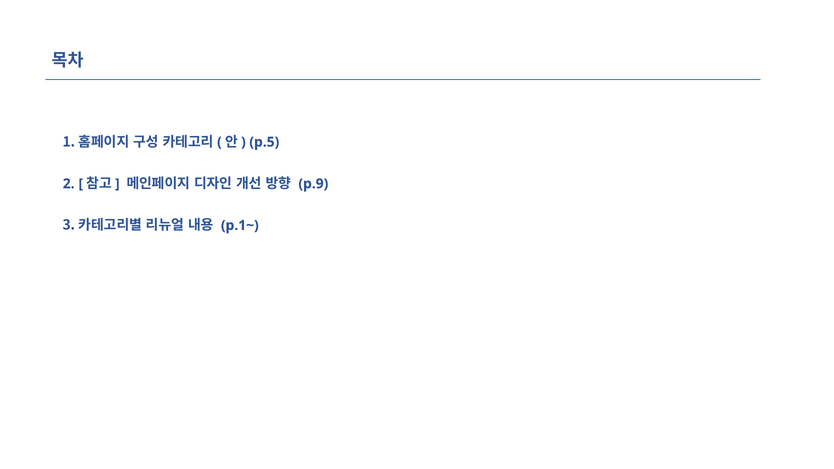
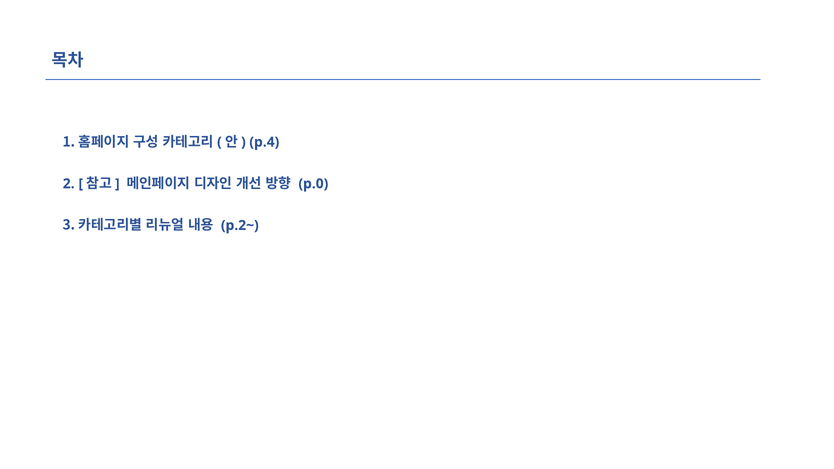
p.5: p.5 -> p.4
p.9: p.9 -> p.0
p.1~: p.1~ -> p.2~
